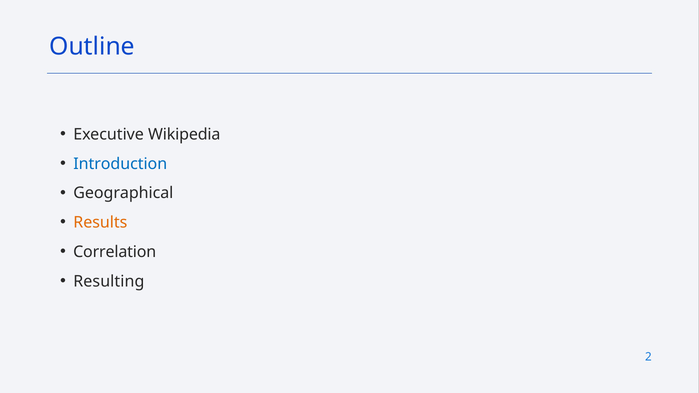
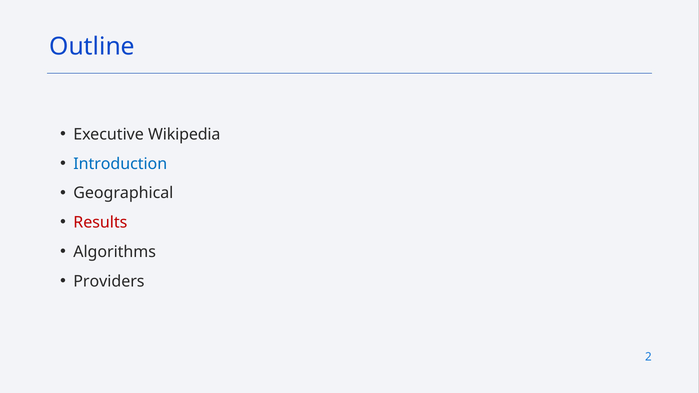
Results colour: orange -> red
Correlation: Correlation -> Algorithms
Resulting: Resulting -> Providers
